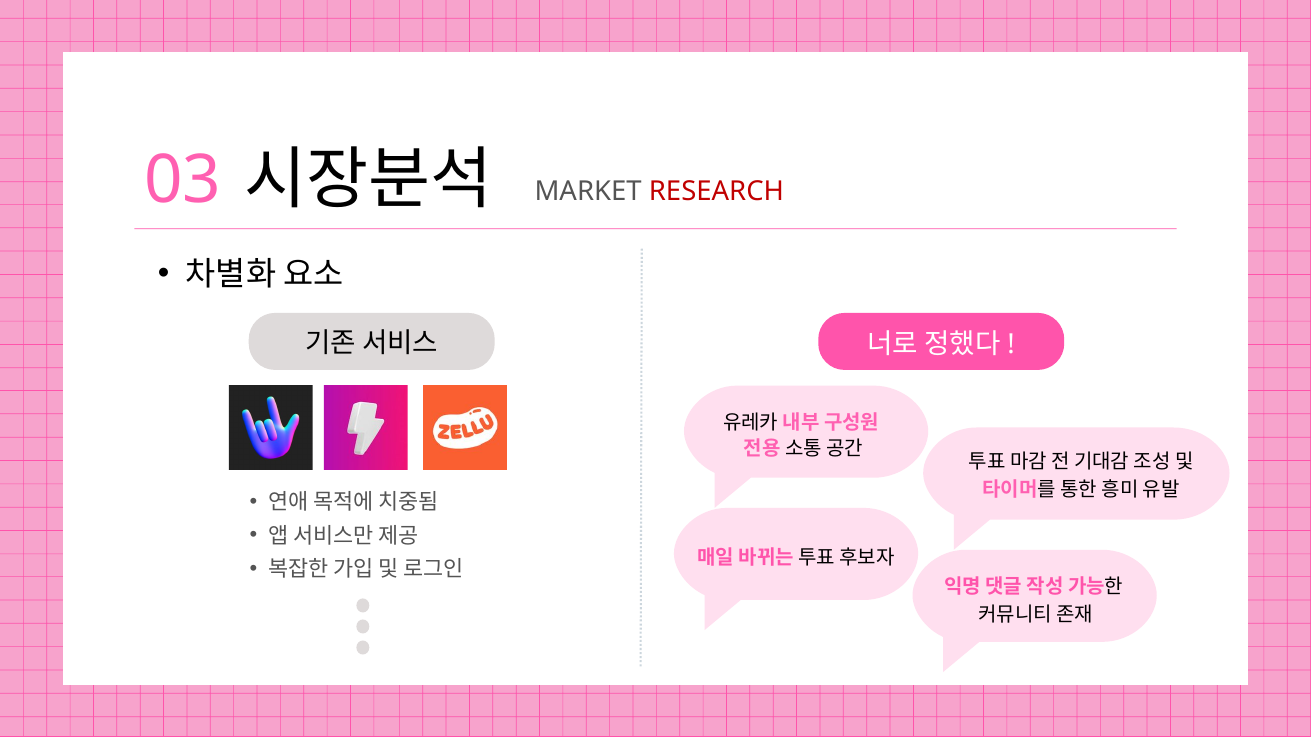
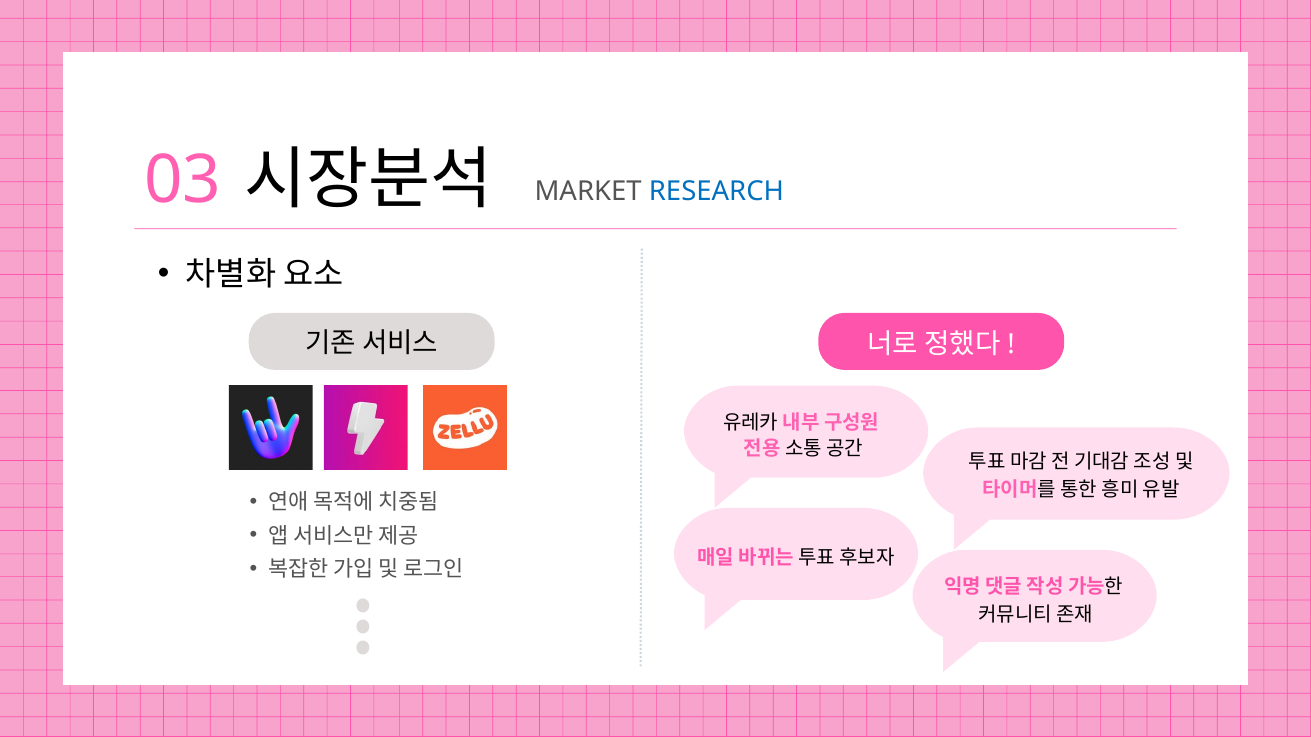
RESEARCH colour: red -> blue
